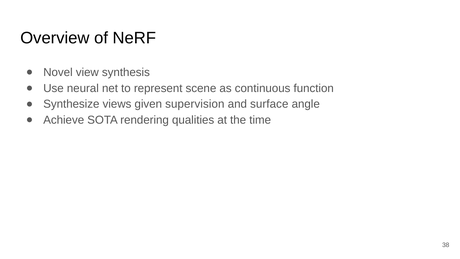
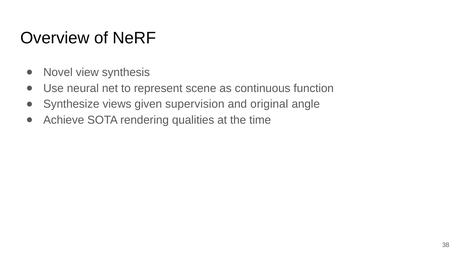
surface: surface -> original
